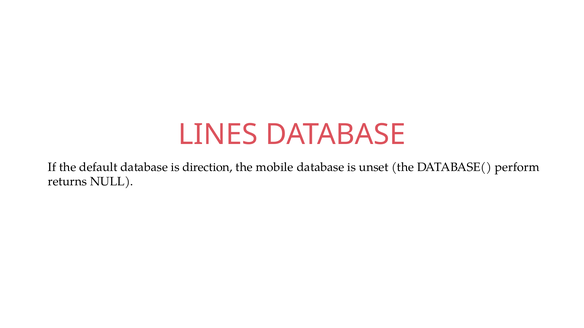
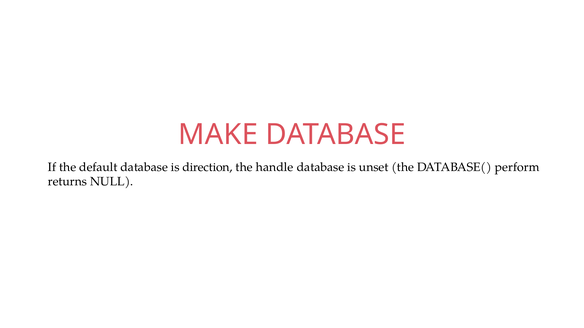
LINES: LINES -> MAKE
mobile: mobile -> handle
